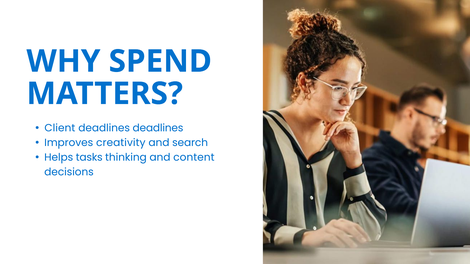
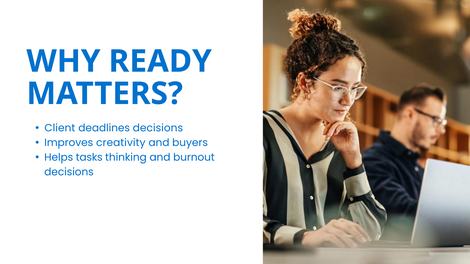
SPEND: SPEND -> READY
deadlines deadlines: deadlines -> decisions
search: search -> buyers
content: content -> burnout
